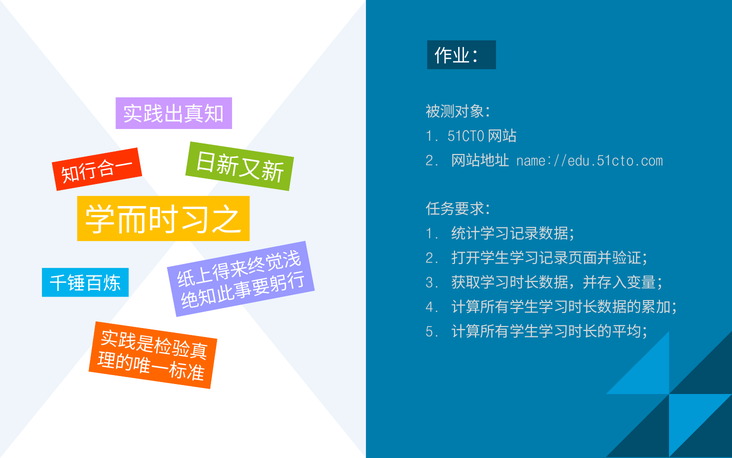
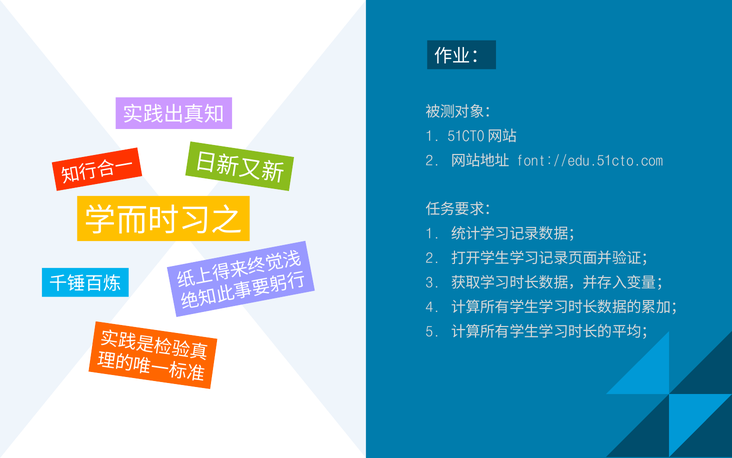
name://edu.51cto.com: name://edu.51cto.com -> font://edu.51cto.com
